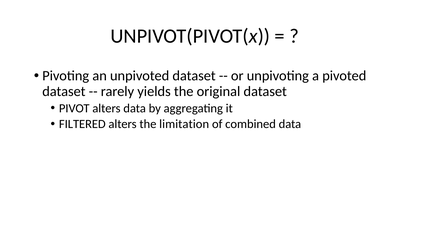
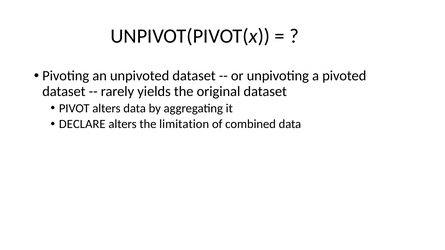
FILTERED: FILTERED -> DECLARE
